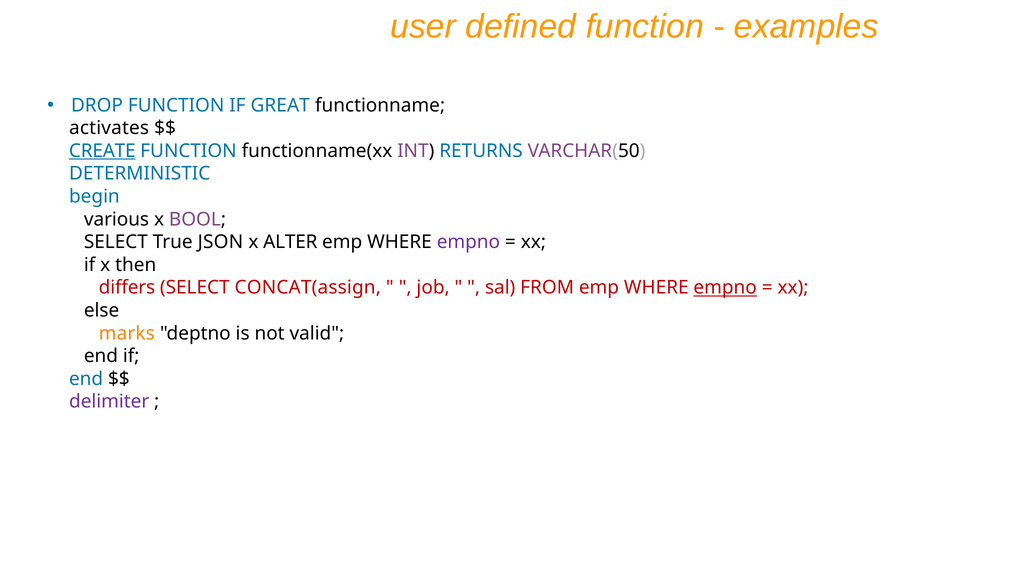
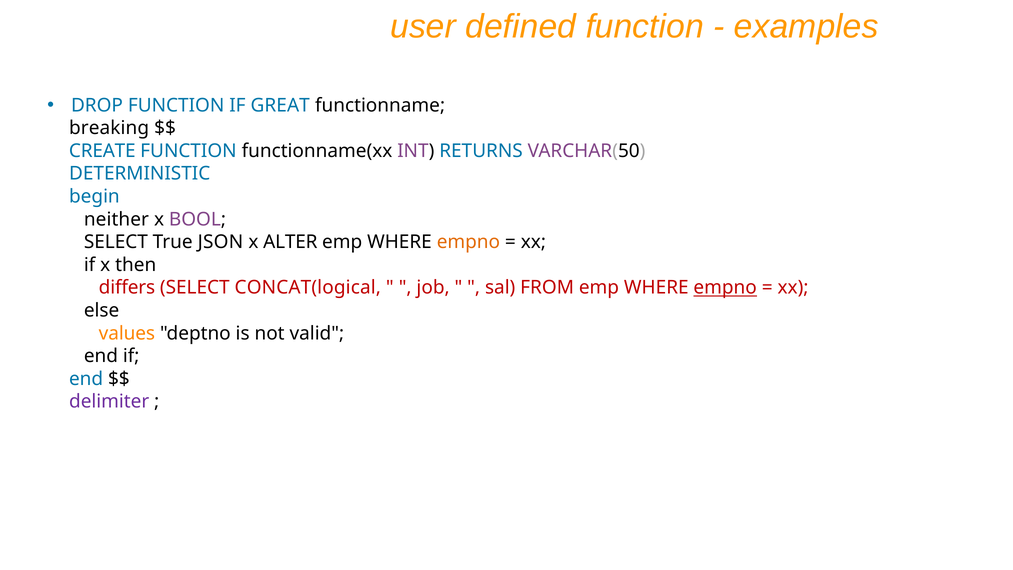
activates: activates -> breaking
CREATE underline: present -> none
various: various -> neither
empno at (468, 242) colour: purple -> orange
CONCAT(assign: CONCAT(assign -> CONCAT(logical
marks: marks -> values
